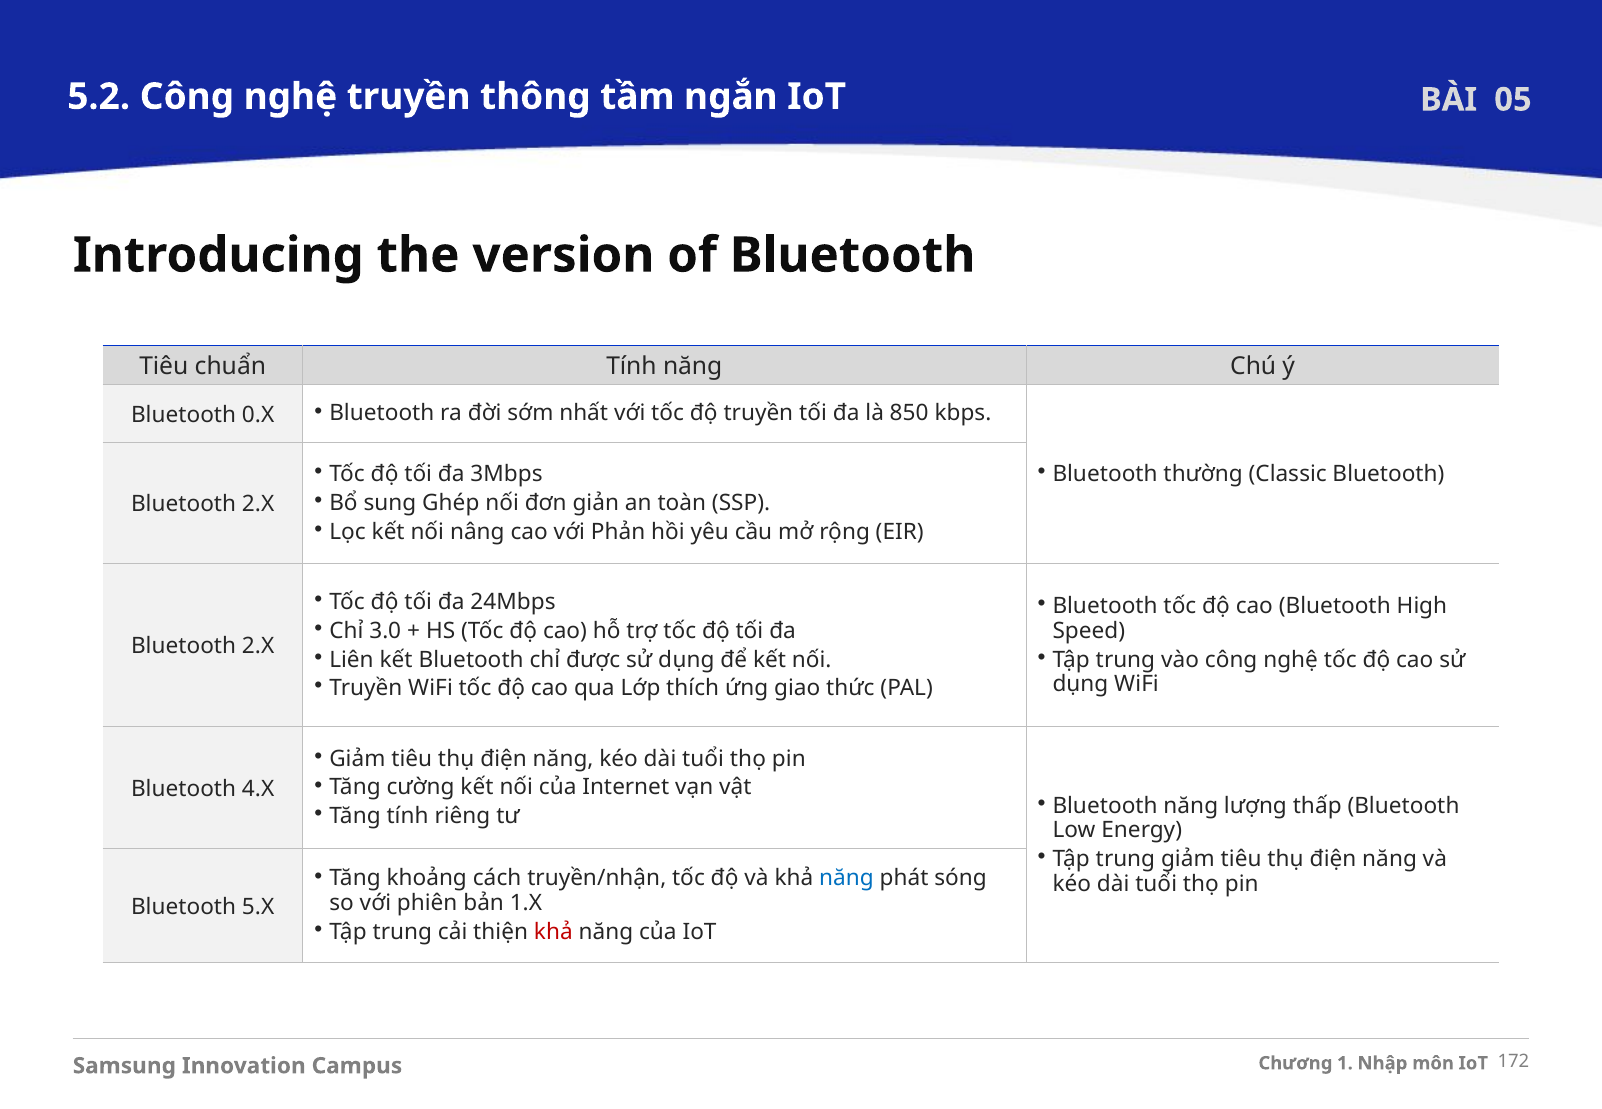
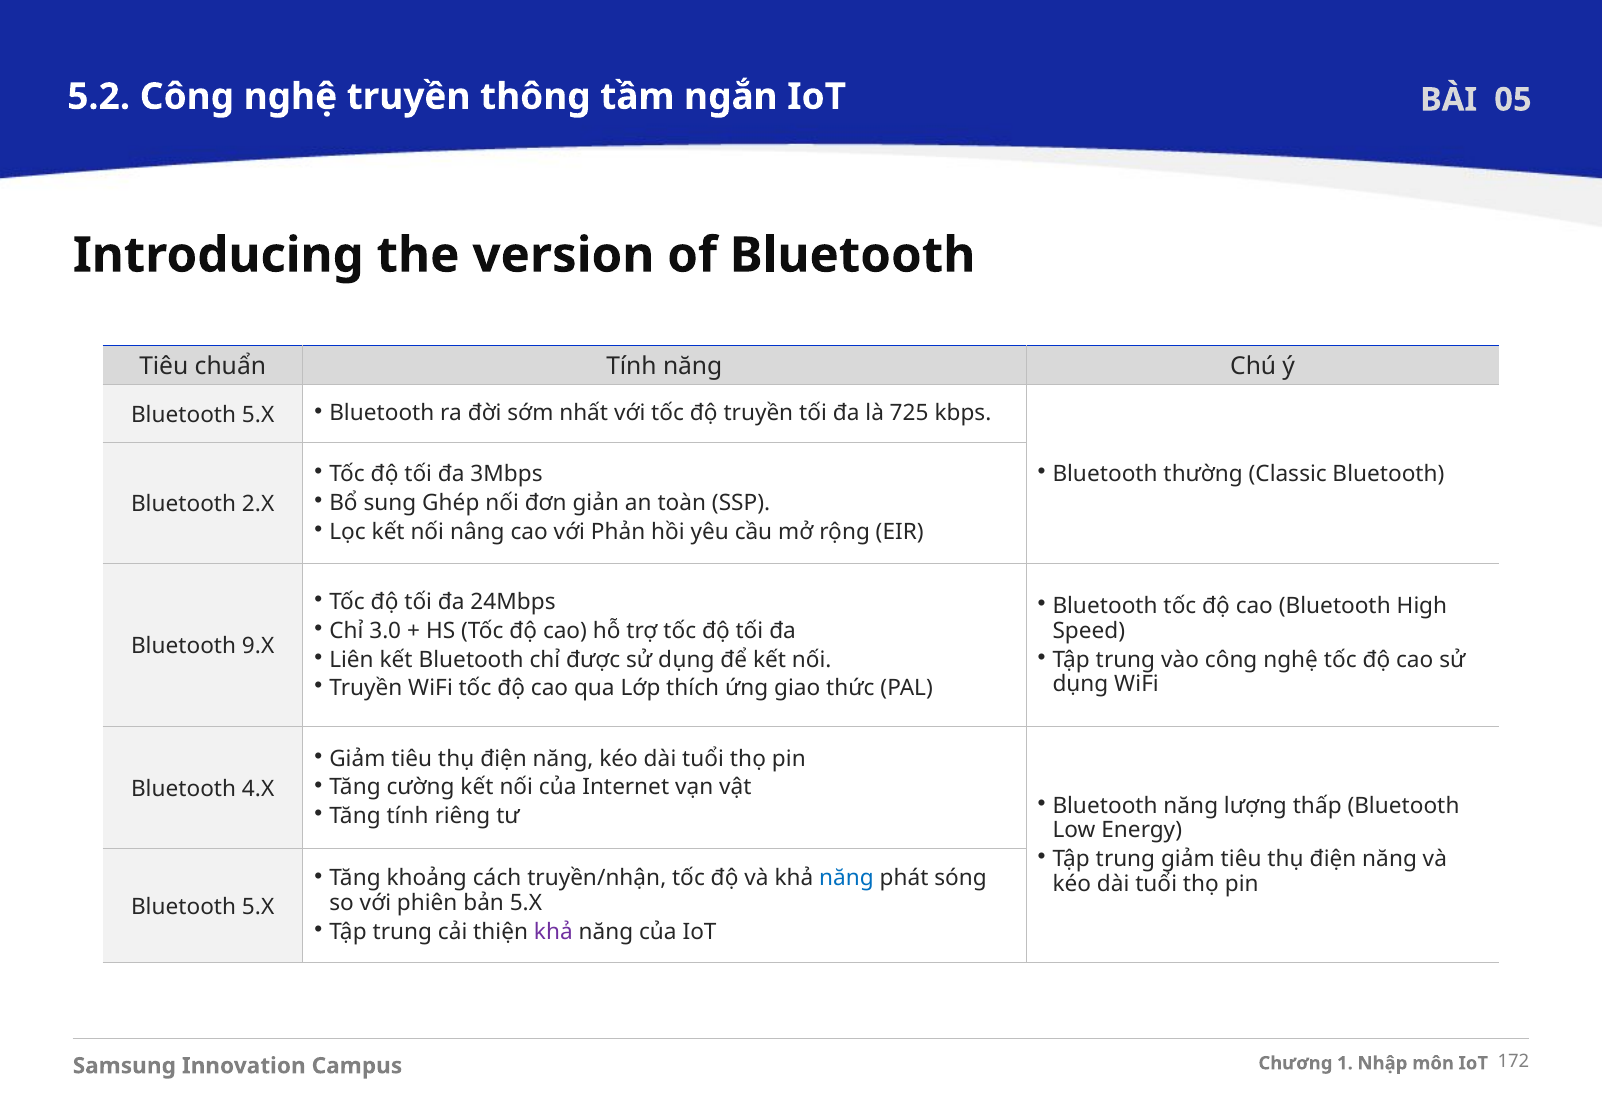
0.X at (258, 415): 0.X -> 5.X
850: 850 -> 725
2.X at (258, 647): 2.X -> 9.X
bản 1.X: 1.X -> 5.X
khả at (553, 932) colour: red -> purple
